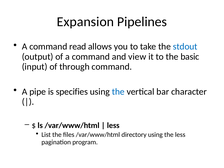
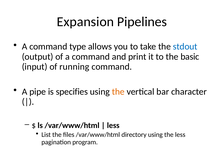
read: read -> type
view: view -> print
through: through -> running
the at (118, 92) colour: blue -> orange
